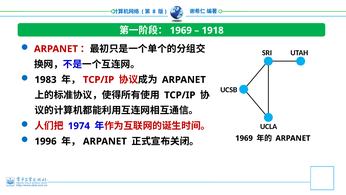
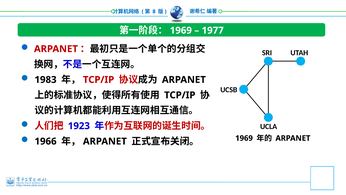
1918: 1918 -> 1977
1974: 1974 -> 1923
1996: 1996 -> 1966
